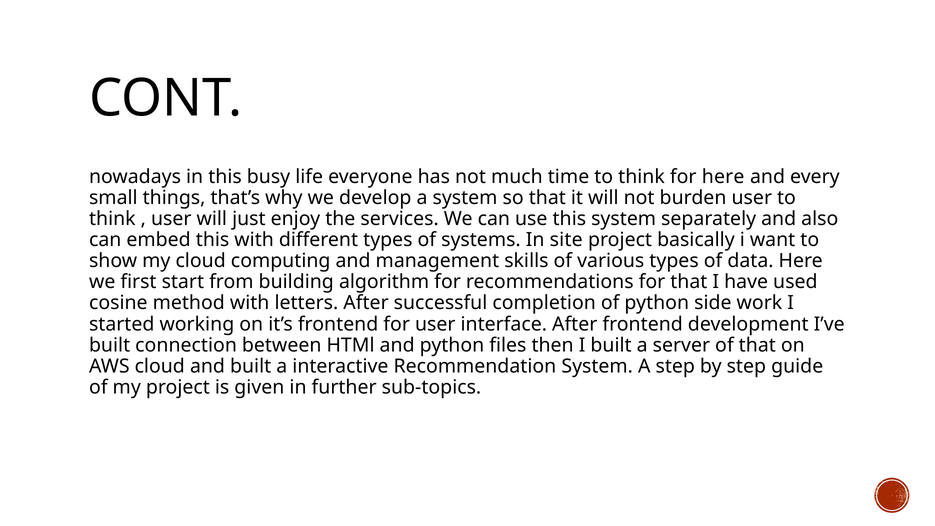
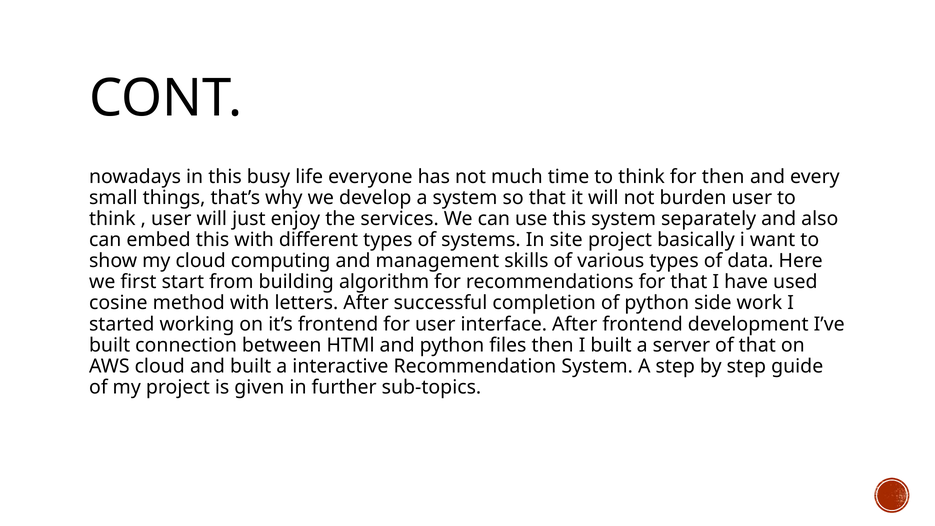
for here: here -> then
